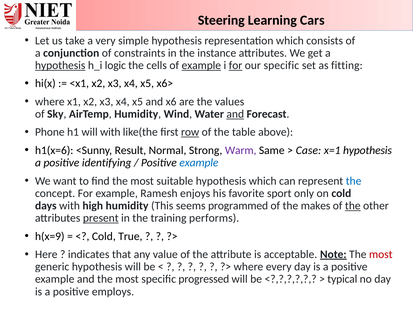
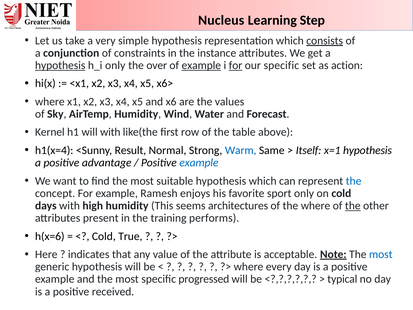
Steering: Steering -> Nucleus
Cars: Cars -> Step
consists underline: none -> present
h_i logic: logic -> only
cells: cells -> over
fitting: fitting -> action
and at (235, 114) underline: present -> none
Phone: Phone -> Kernel
row underline: present -> none
h1(x=6: h1(x=6 -> h1(x=4
Warm colour: purple -> blue
Case: Case -> Itself
identifying: identifying -> advantage
programmed: programmed -> architectures
the makes: makes -> where
present underline: present -> none
h(x=9: h(x=9 -> h(x=6
most at (381, 254) colour: red -> blue
employs: employs -> received
